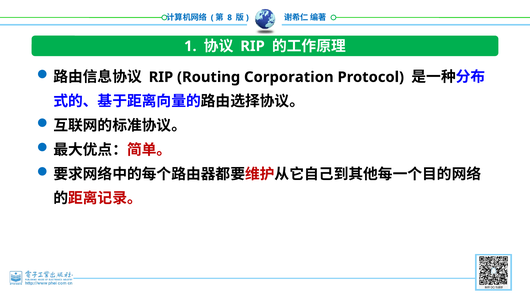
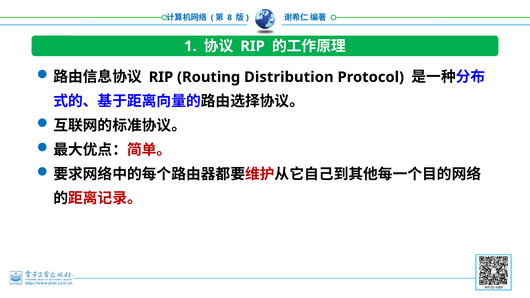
Corporation: Corporation -> Distribution
